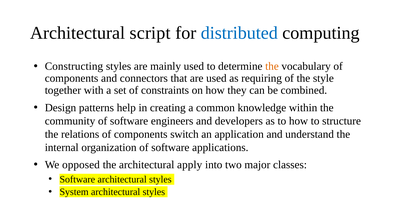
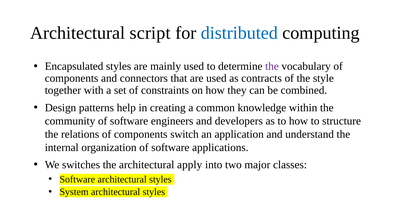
Constructing: Constructing -> Encapsulated
the at (272, 66) colour: orange -> purple
requiring: requiring -> contracts
opposed: opposed -> switches
